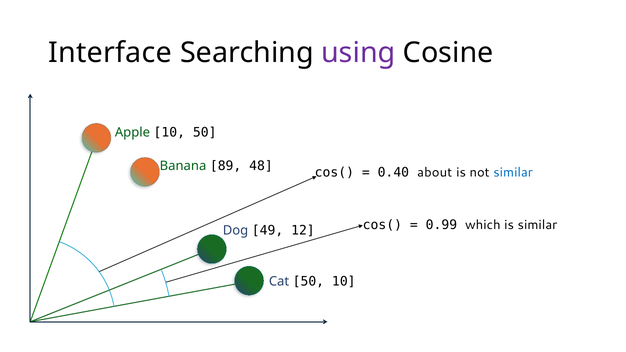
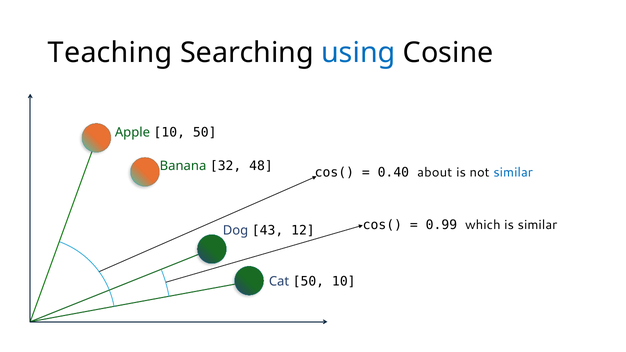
Interface: Interface -> Teaching
using colour: purple -> blue
89: 89 -> 32
49: 49 -> 43
